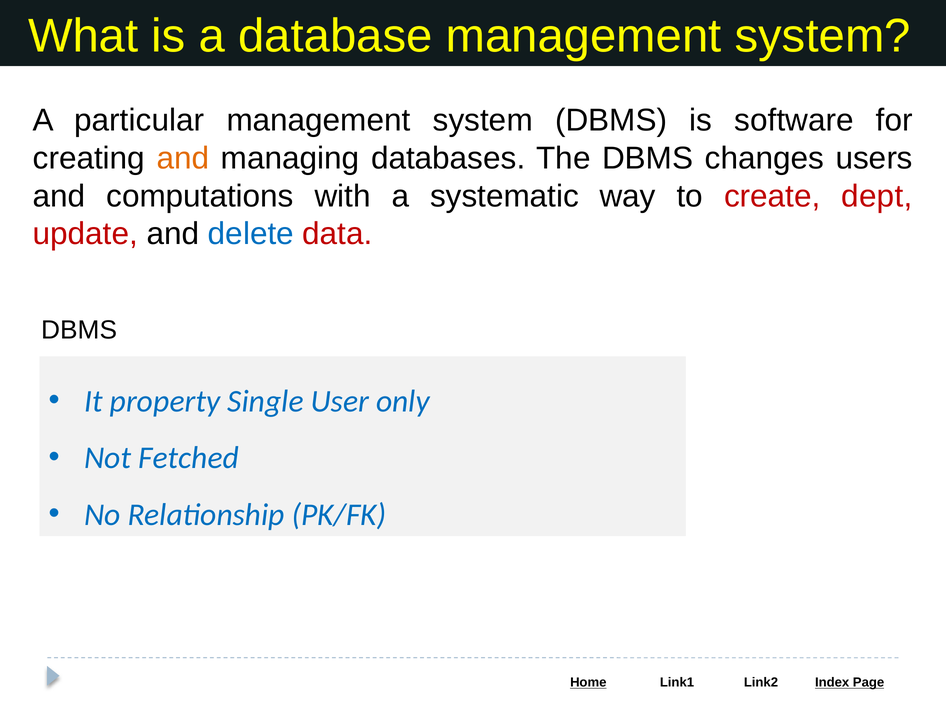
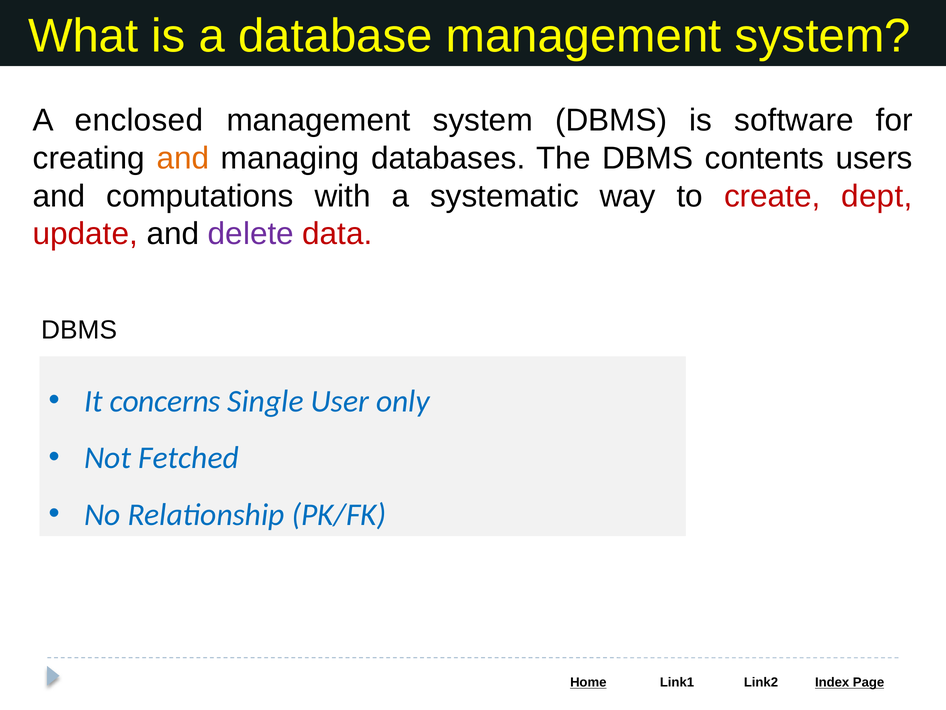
particular: particular -> enclosed
changes: changes -> contents
delete colour: blue -> purple
property: property -> concerns
